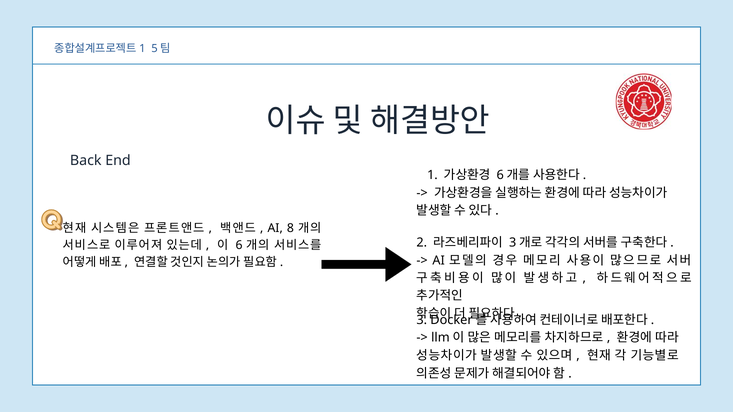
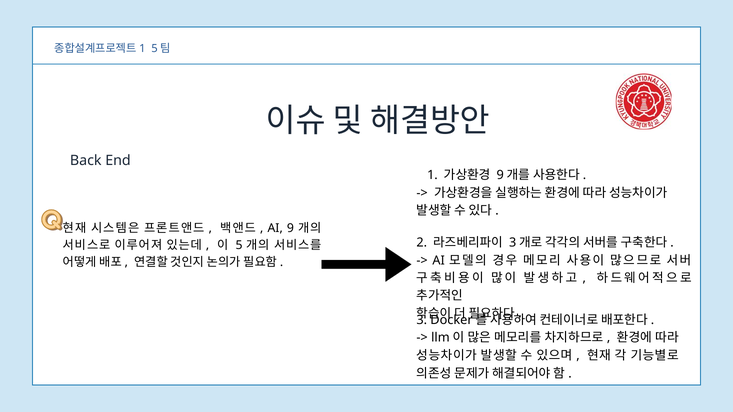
6 at (500, 175): 6 -> 9
AI 8: 8 -> 9
6 at (239, 246): 6 -> 5
